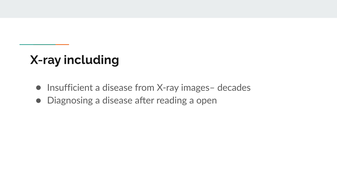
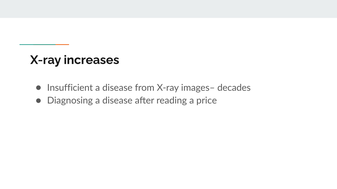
including: including -> increases
open: open -> price
